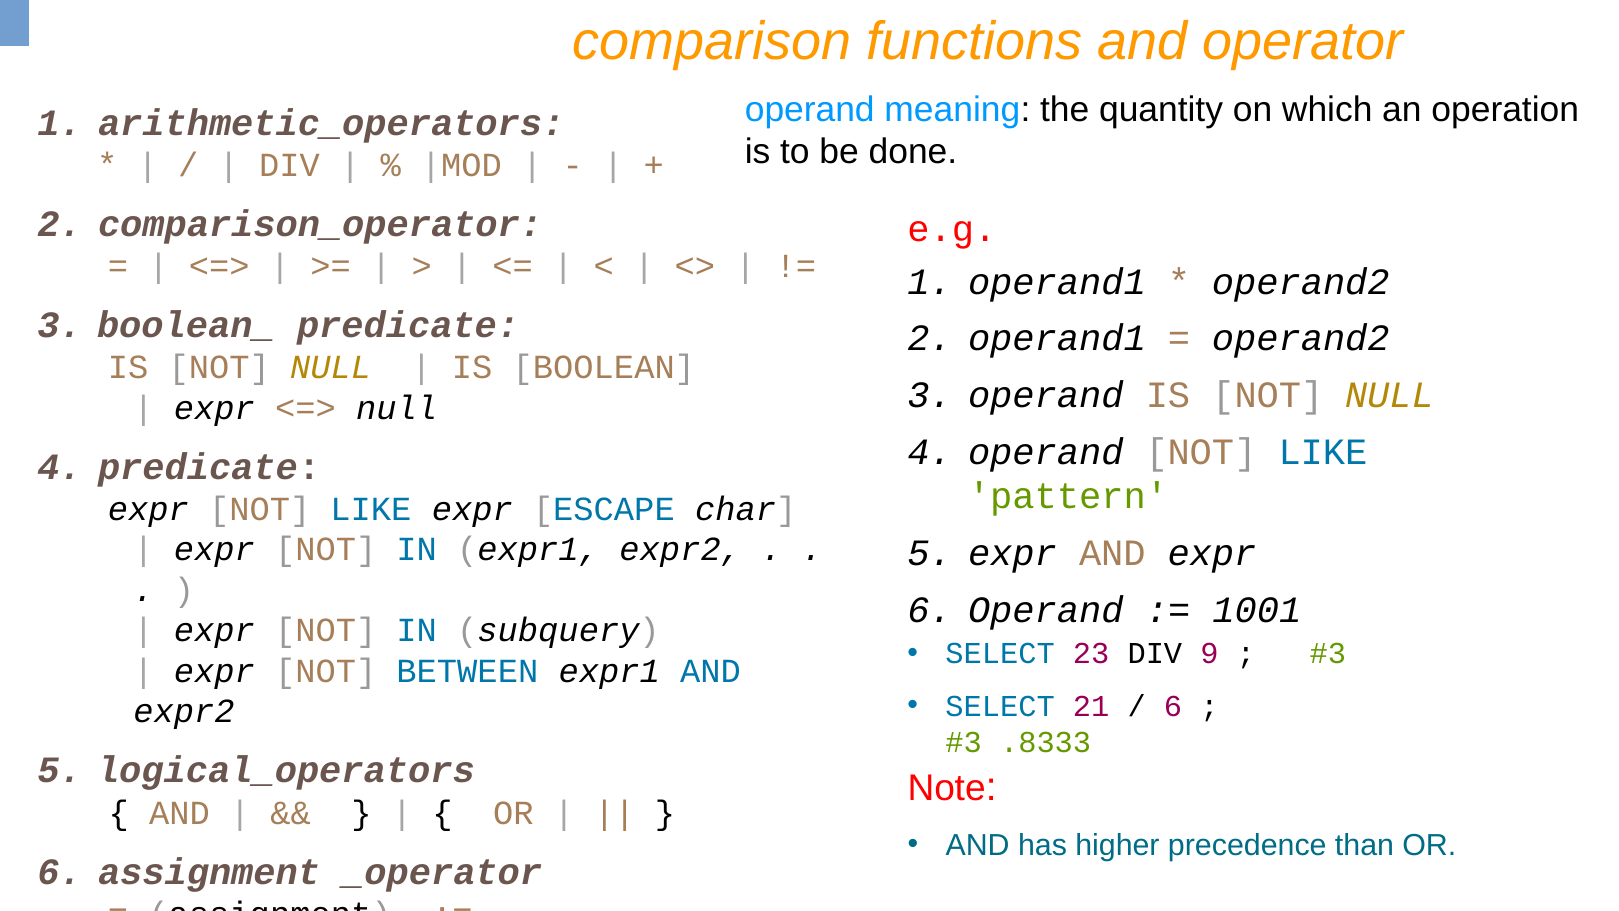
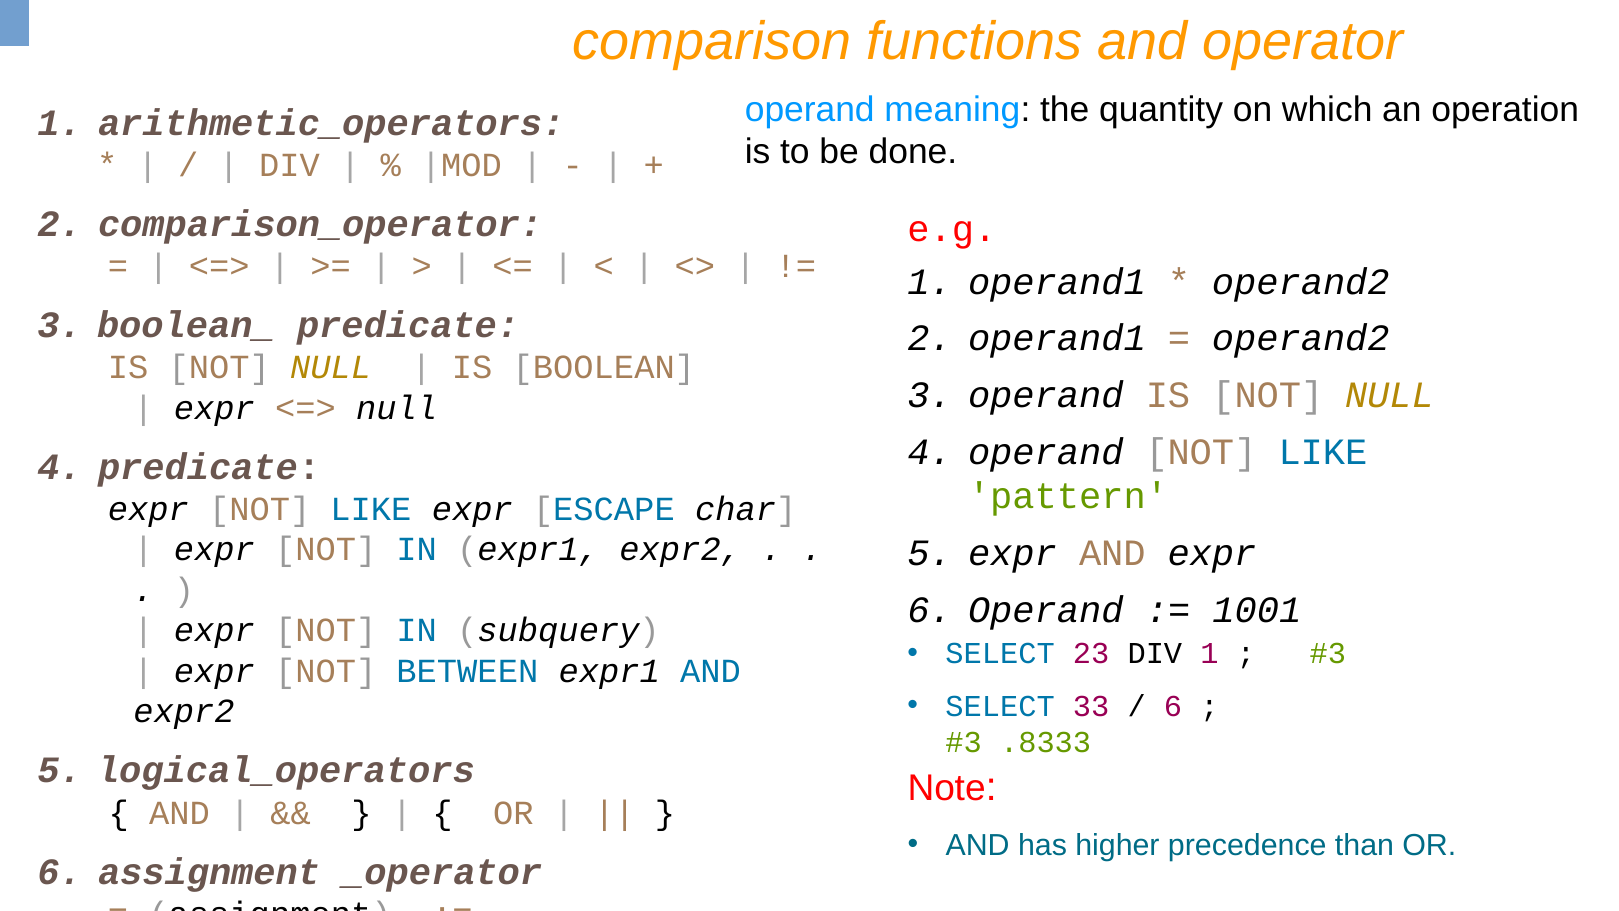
DIV 9: 9 -> 1
21: 21 -> 33
